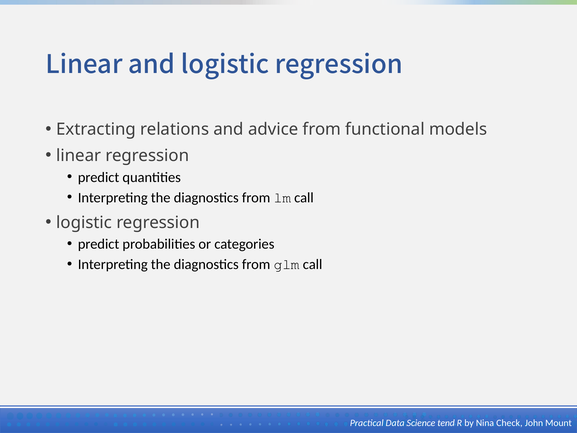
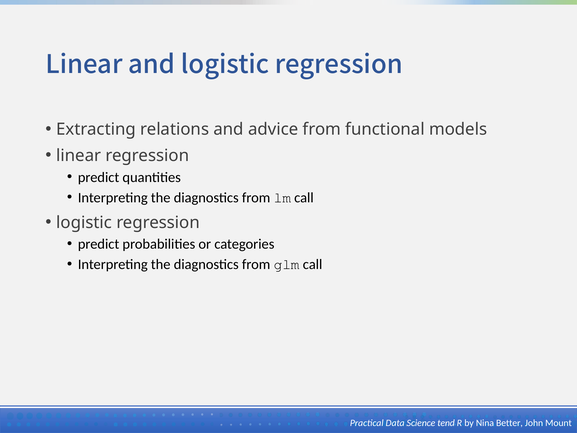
Check: Check -> Better
